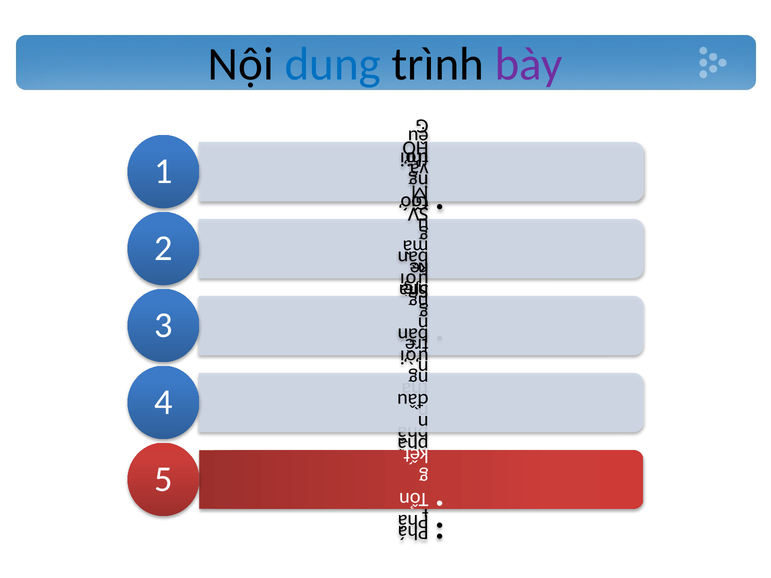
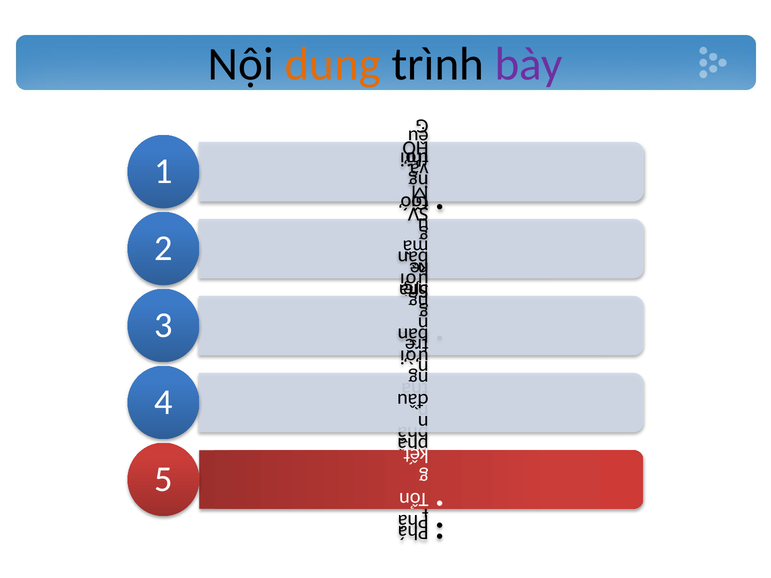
dung colour: blue -> orange
